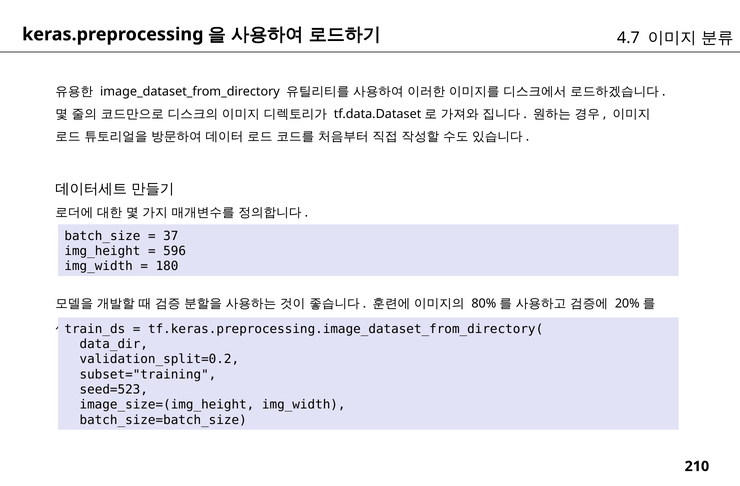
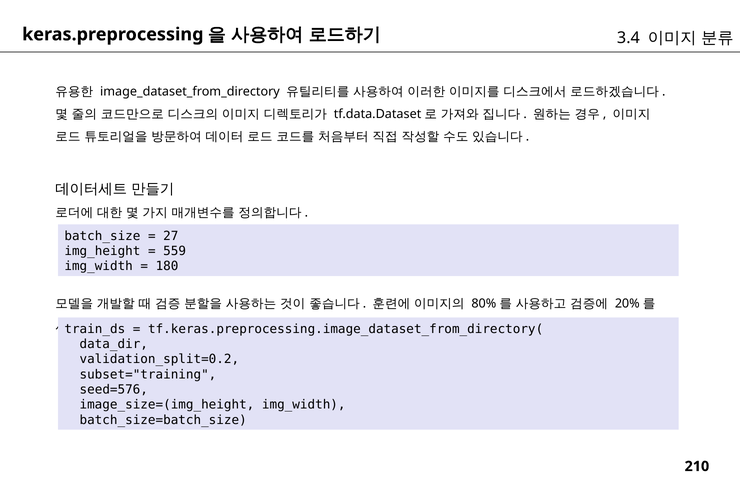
4.7: 4.7 -> 3.4
37: 37 -> 27
596: 596 -> 559
seed=523: seed=523 -> seed=576
